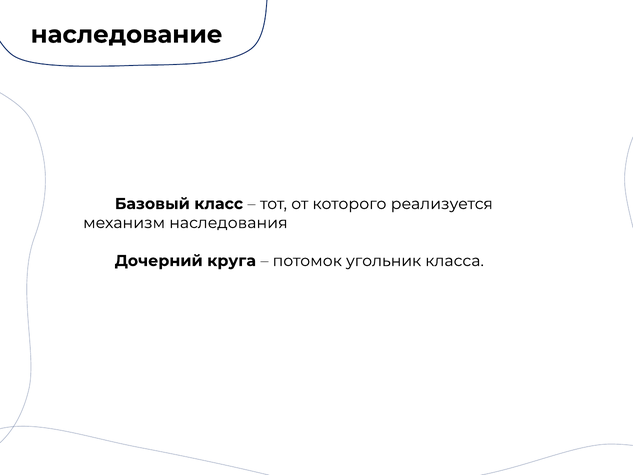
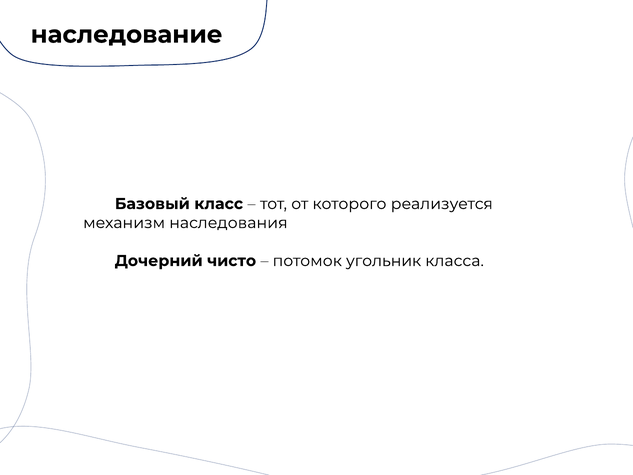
круга: круга -> чисто
